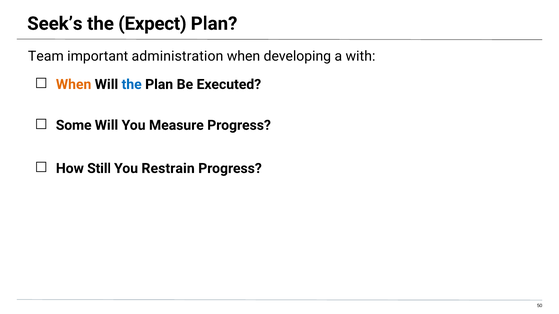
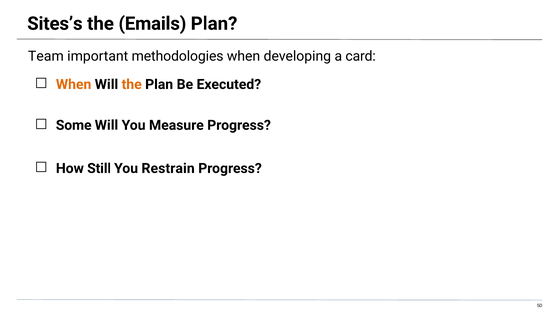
Seek’s: Seek’s -> Sites’s
Expect: Expect -> Emails
administration: administration -> methodologies
with: with -> card
the at (132, 84) colour: blue -> orange
